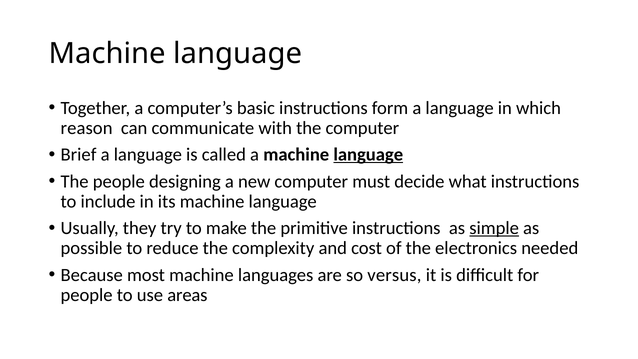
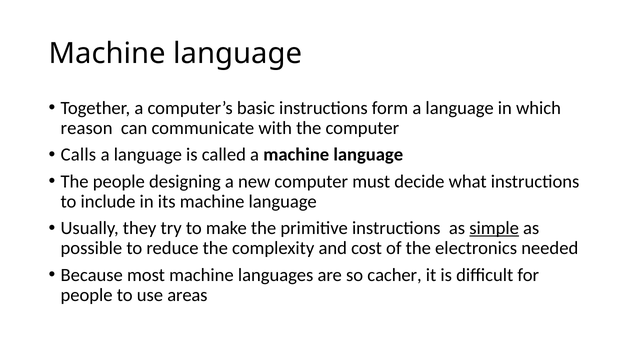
Brief: Brief -> Calls
language at (368, 155) underline: present -> none
versus: versus -> cacher
